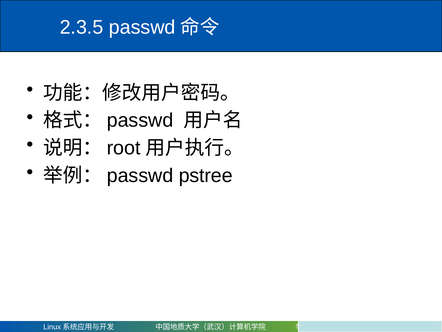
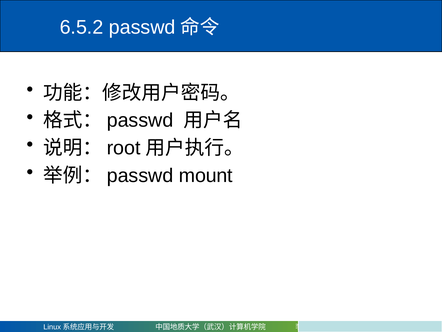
2.3.5: 2.3.5 -> 6.5.2
pstree: pstree -> mount
